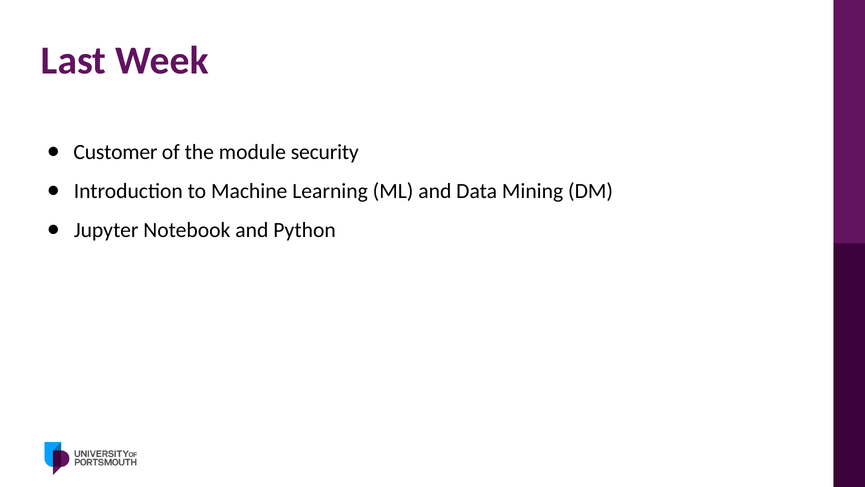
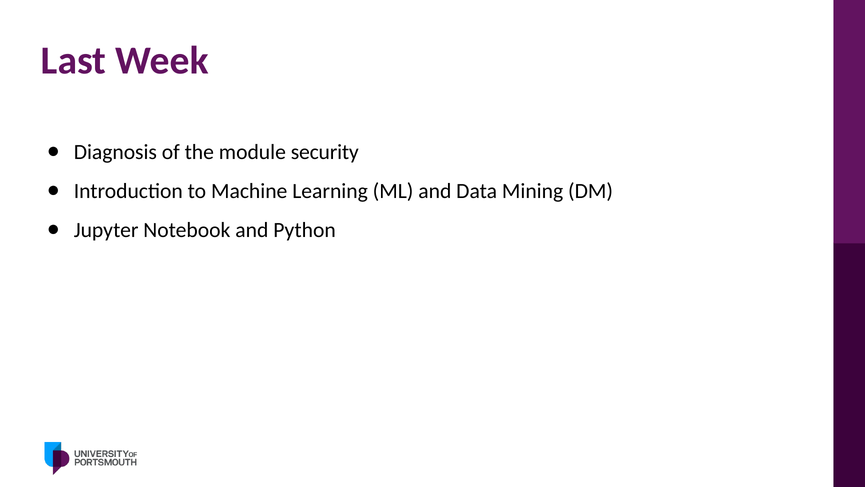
Customer: Customer -> Diagnosis
